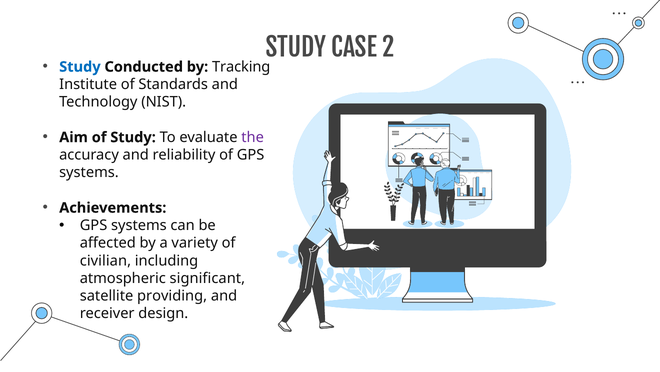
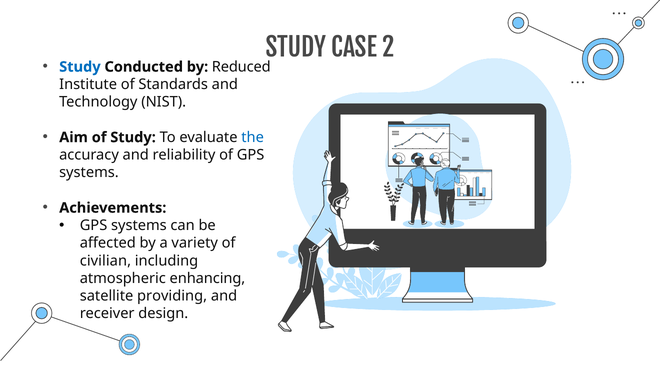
Tracking: Tracking -> Reduced
the colour: purple -> blue
significant: significant -> enhancing
